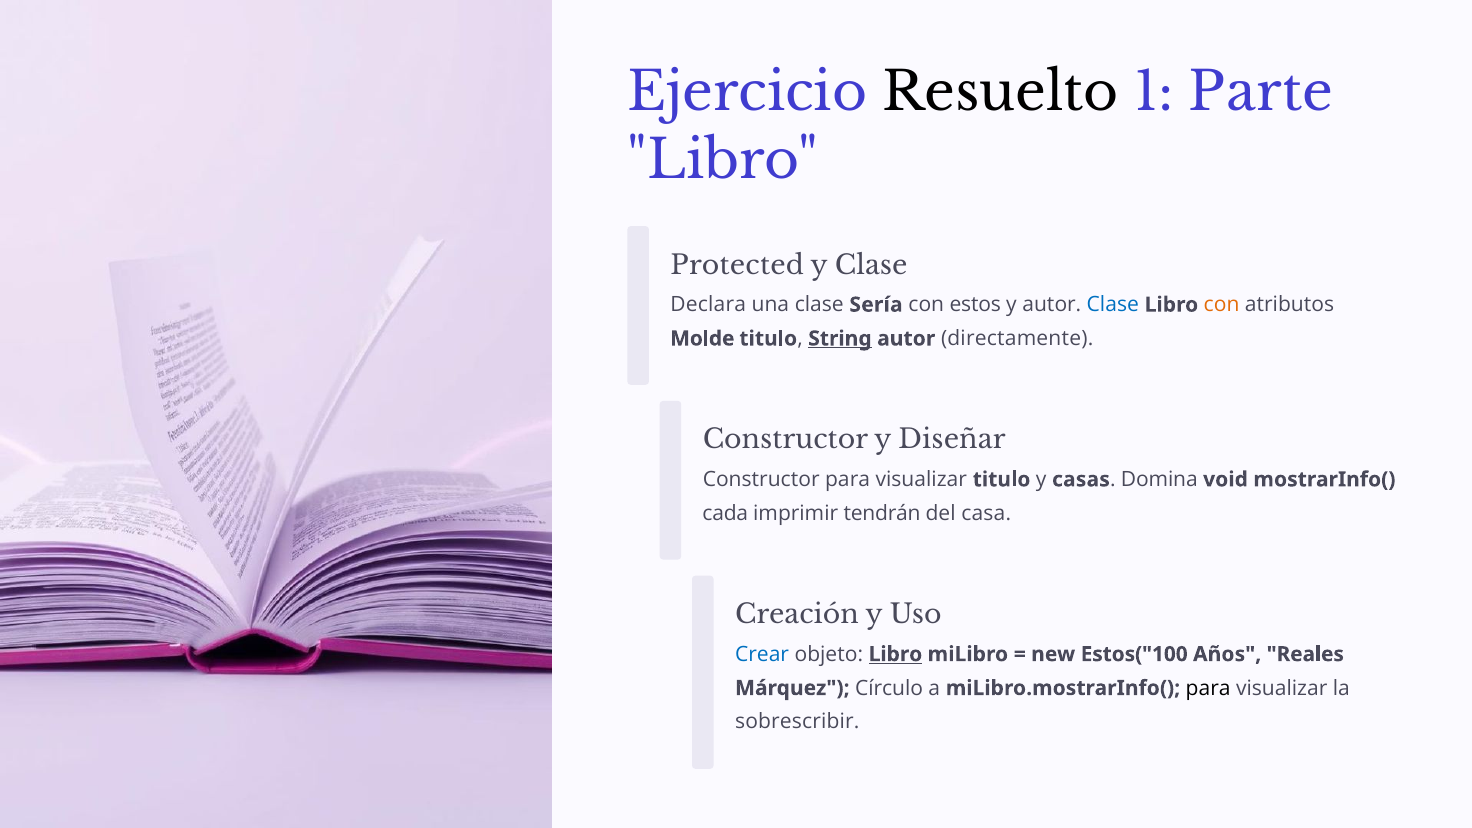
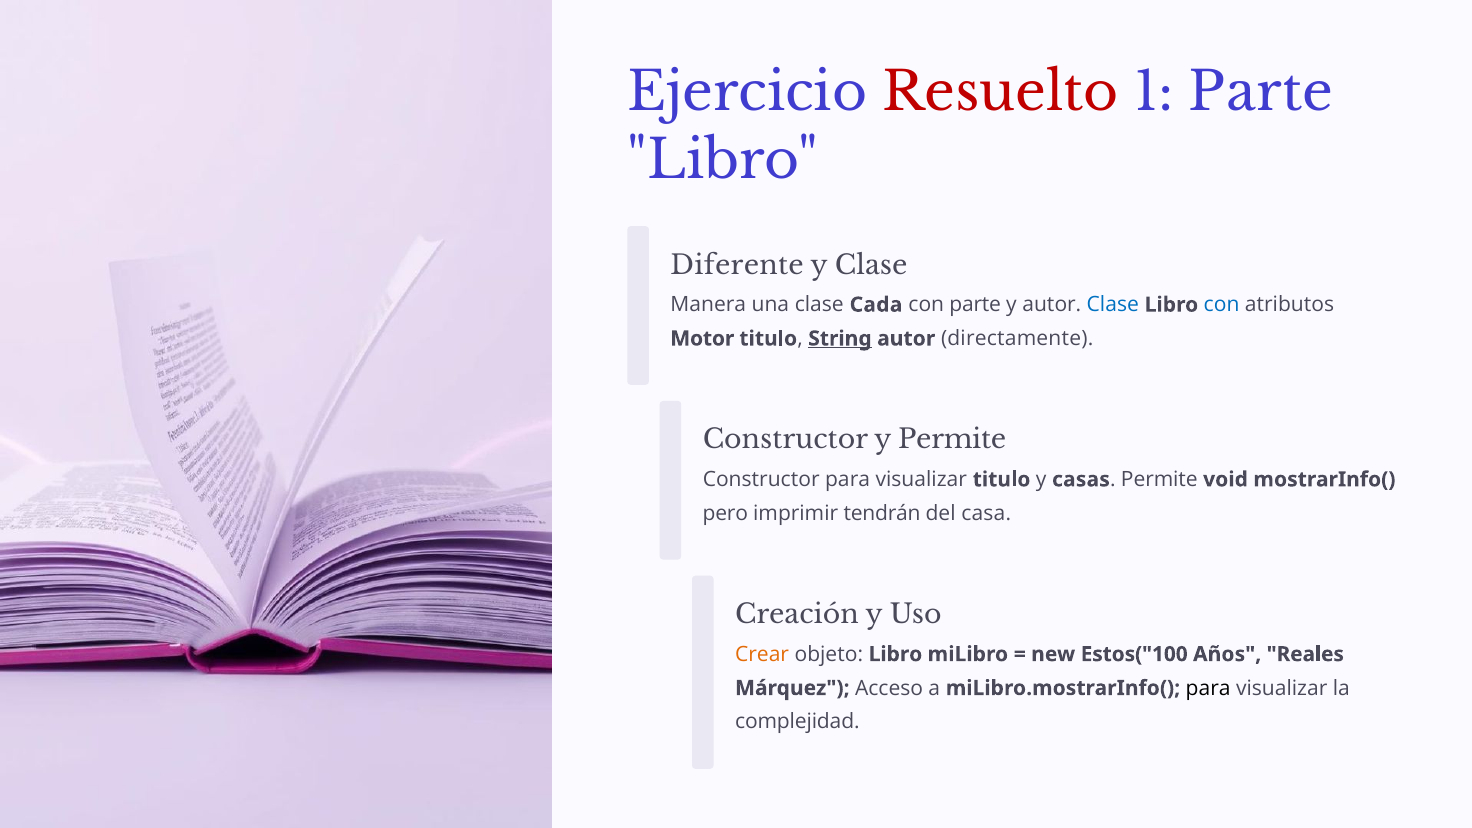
Resuelto colour: black -> red
Protected: Protected -> Diferente
Declara: Declara -> Manera
Sería: Sería -> Cada
con estos: estos -> parte
con at (1222, 305) colour: orange -> blue
Molde: Molde -> Motor
y Diseñar: Diseñar -> Permite
Domina at (1159, 479): Domina -> Permite
cada: cada -> pero
Crear colour: blue -> orange
Libro at (895, 654) underline: present -> none
Círculo: Círculo -> Acceso
sobrescribir: sobrescribir -> complejidad
